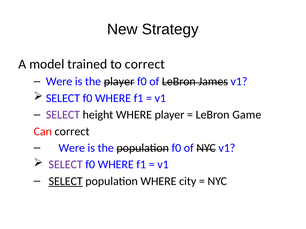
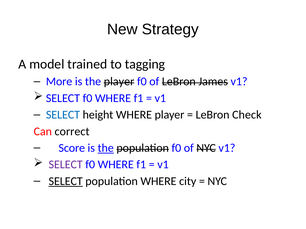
to correct: correct -> tagging
Were at (59, 82): Were -> More
SELECT at (63, 115) colour: purple -> blue
Game: Game -> Check
Were at (72, 148): Were -> Score
the at (106, 148) underline: none -> present
